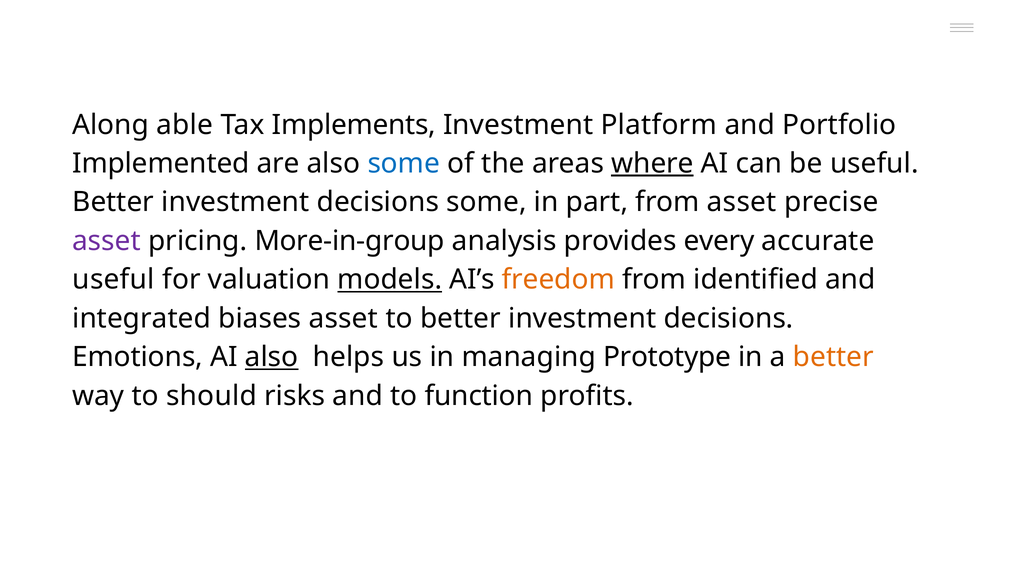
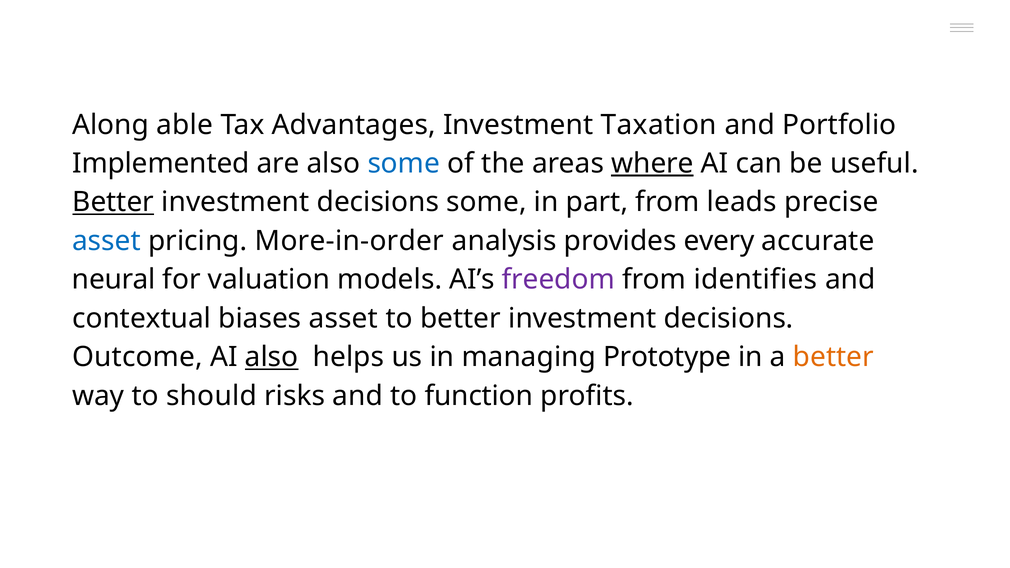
Implements: Implements -> Advantages
Platform: Platform -> Taxation
Better at (113, 202) underline: none -> present
from asset: asset -> leads
asset at (107, 241) colour: purple -> blue
More-in-group: More-in-group -> More-in-order
useful at (114, 280): useful -> neural
models underline: present -> none
freedom colour: orange -> purple
identified: identified -> identifies
integrated: integrated -> contextual
Emotions: Emotions -> Outcome
